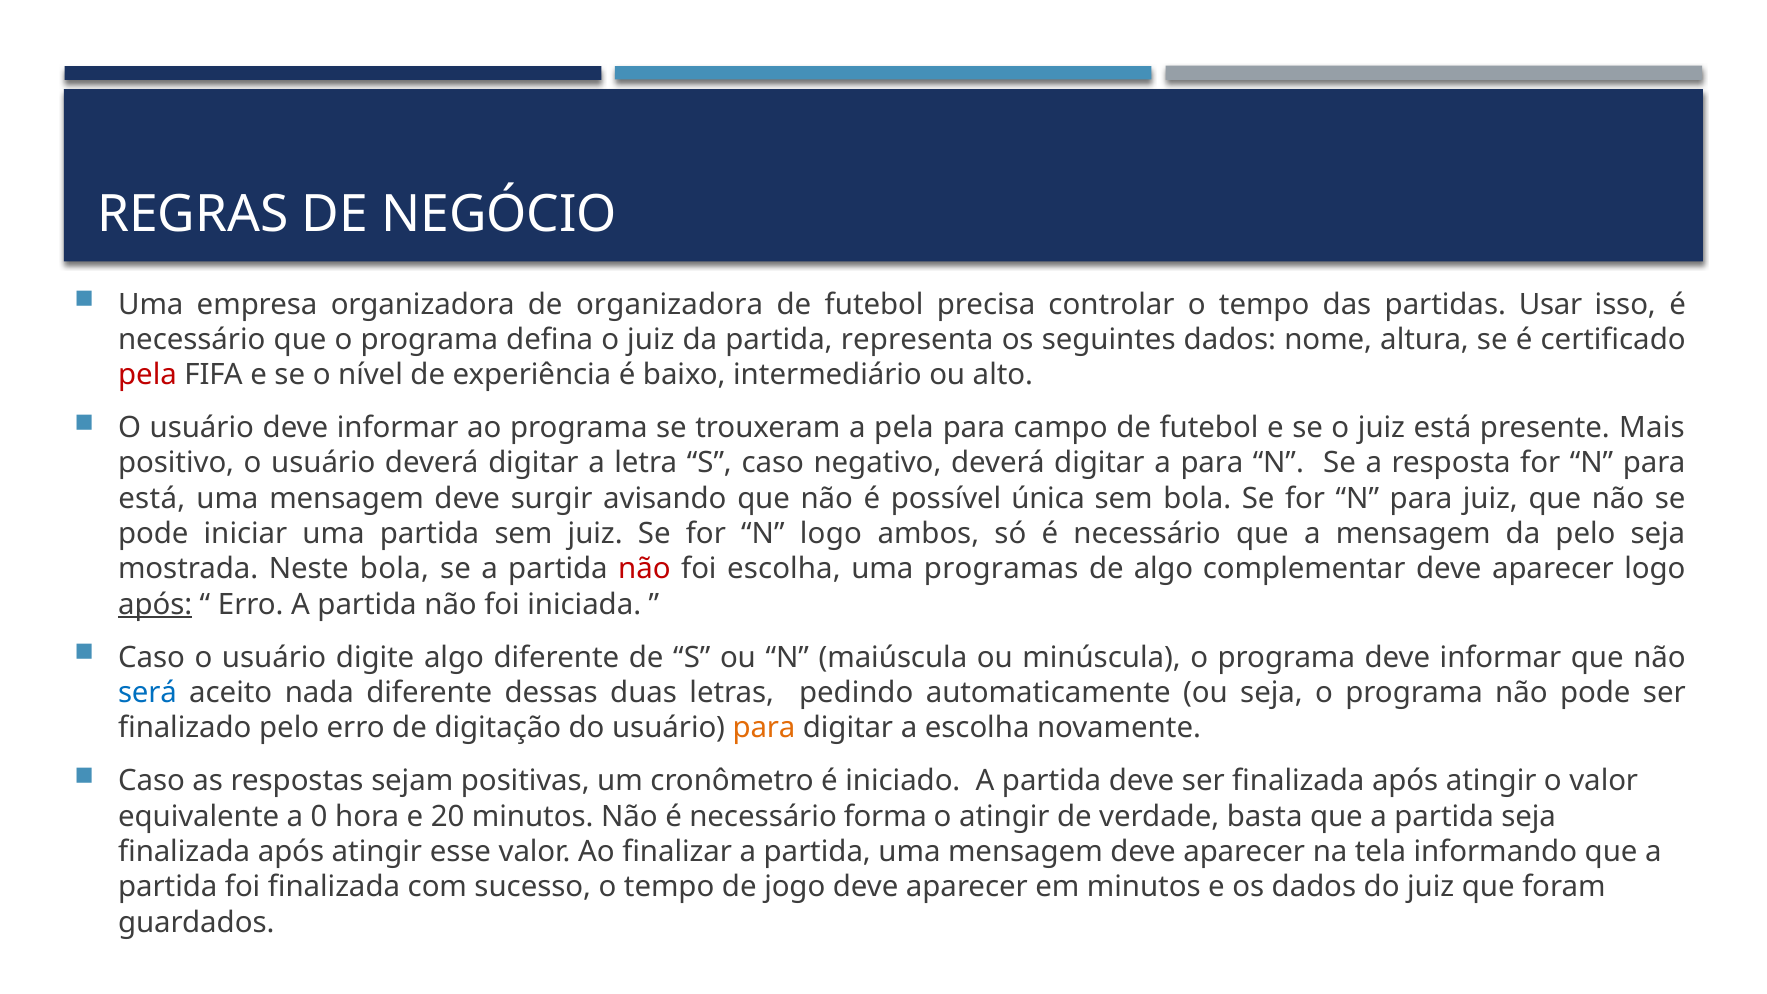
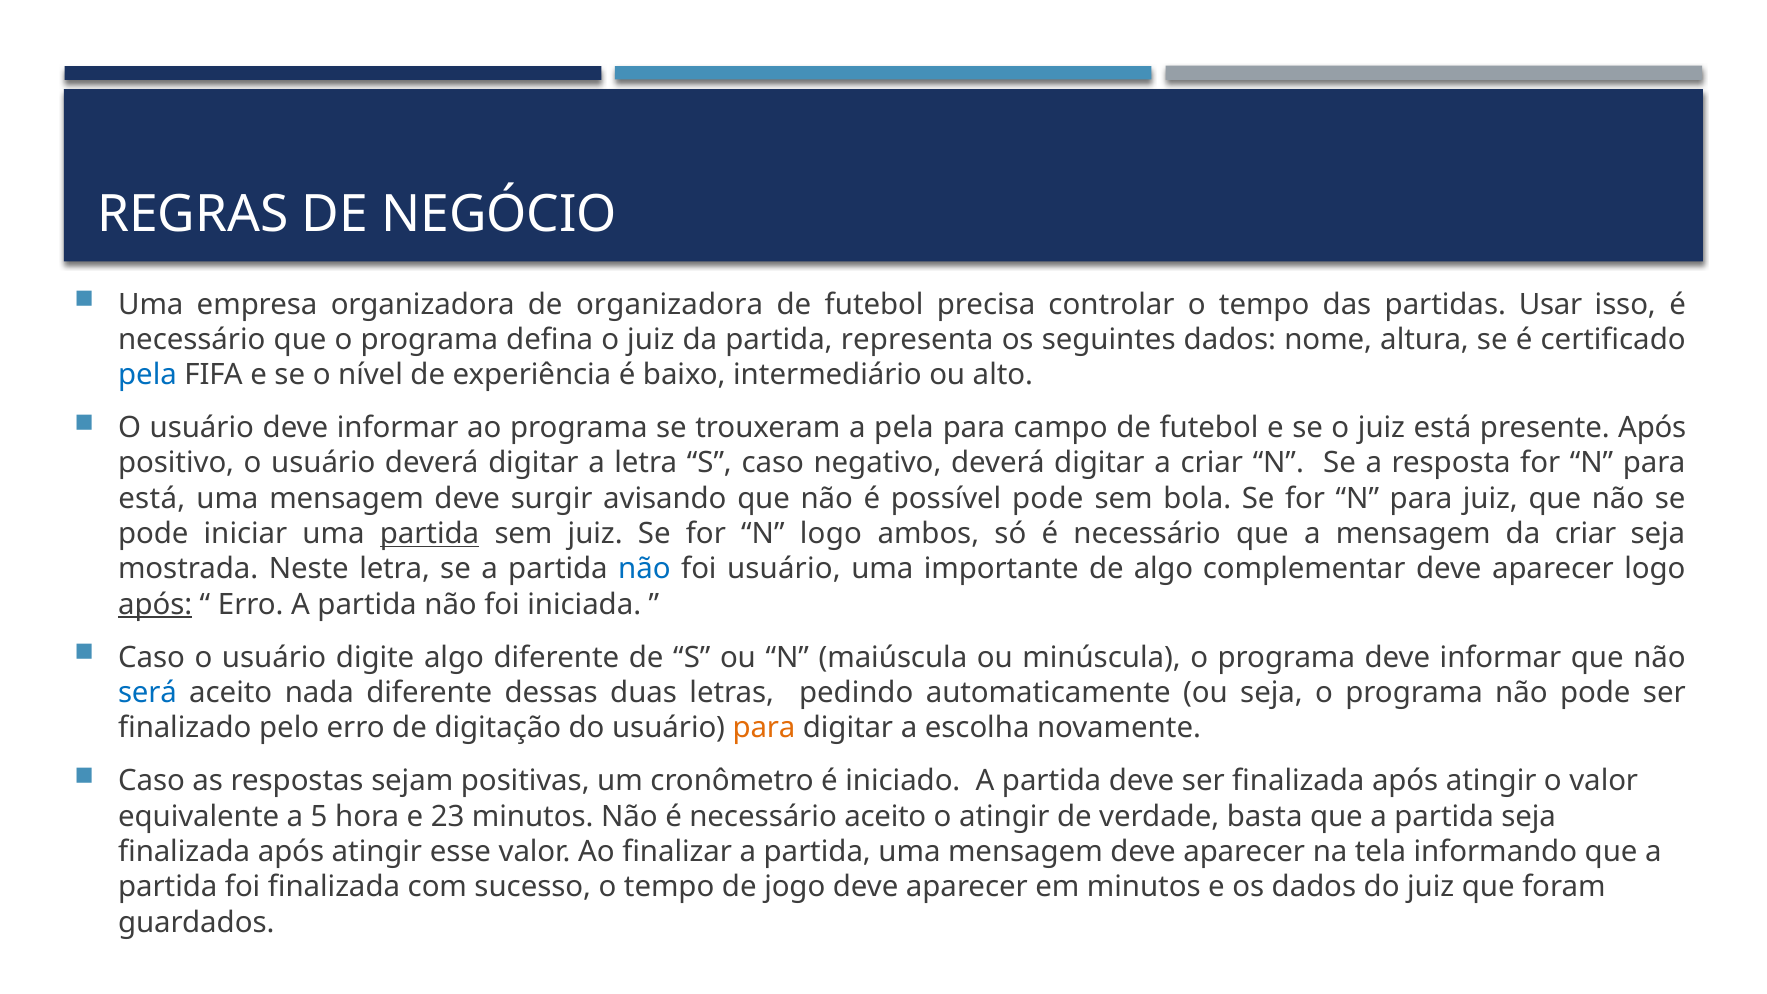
pela at (147, 375) colour: red -> blue
presente Mais: Mais -> Após
a para: para -> criar
possível única: única -> pode
partida at (429, 534) underline: none -> present
da pelo: pelo -> criar
Neste bola: bola -> letra
não at (644, 569) colour: red -> blue
foi escolha: escolha -> usuário
programas: programas -> importante
0: 0 -> 5
20: 20 -> 23
necessário forma: forma -> aceito
